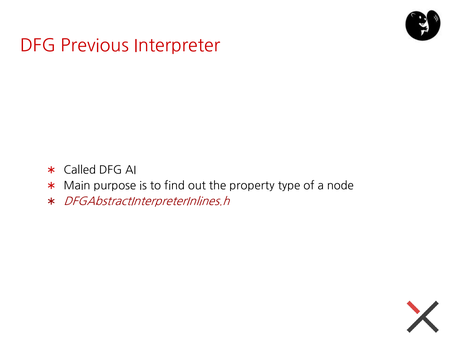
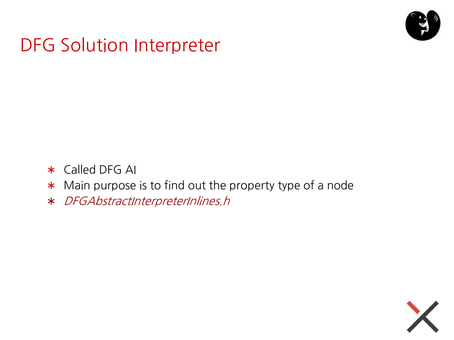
Previous: Previous -> Solution
